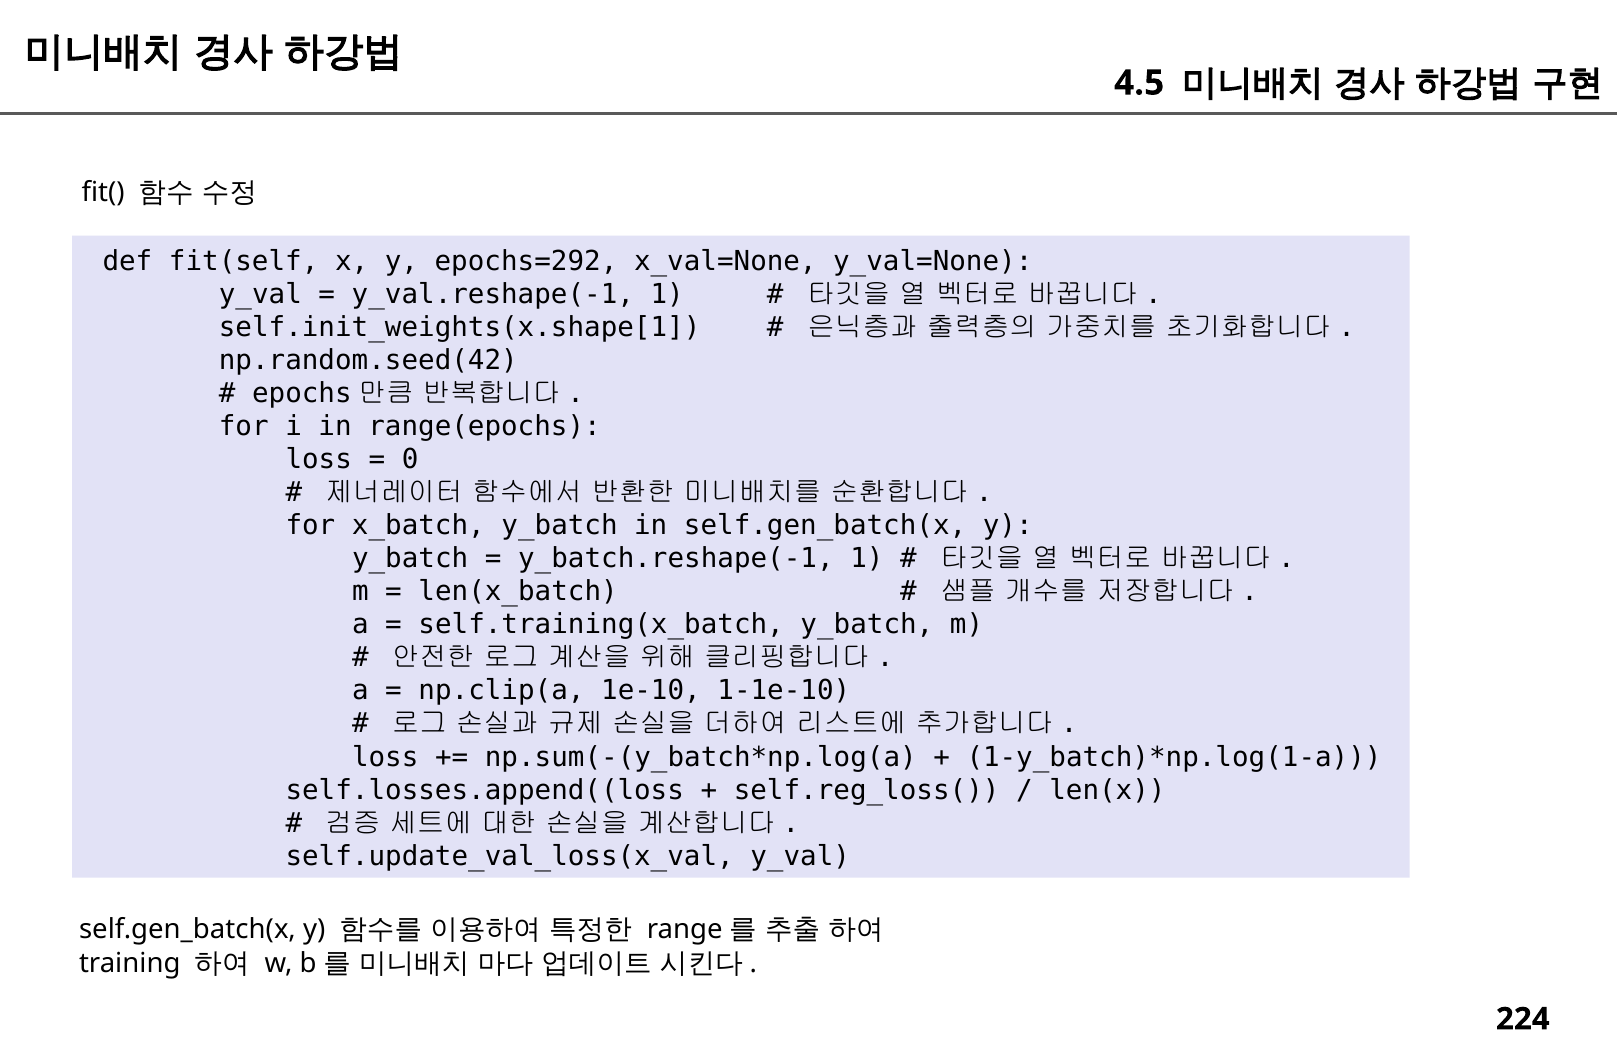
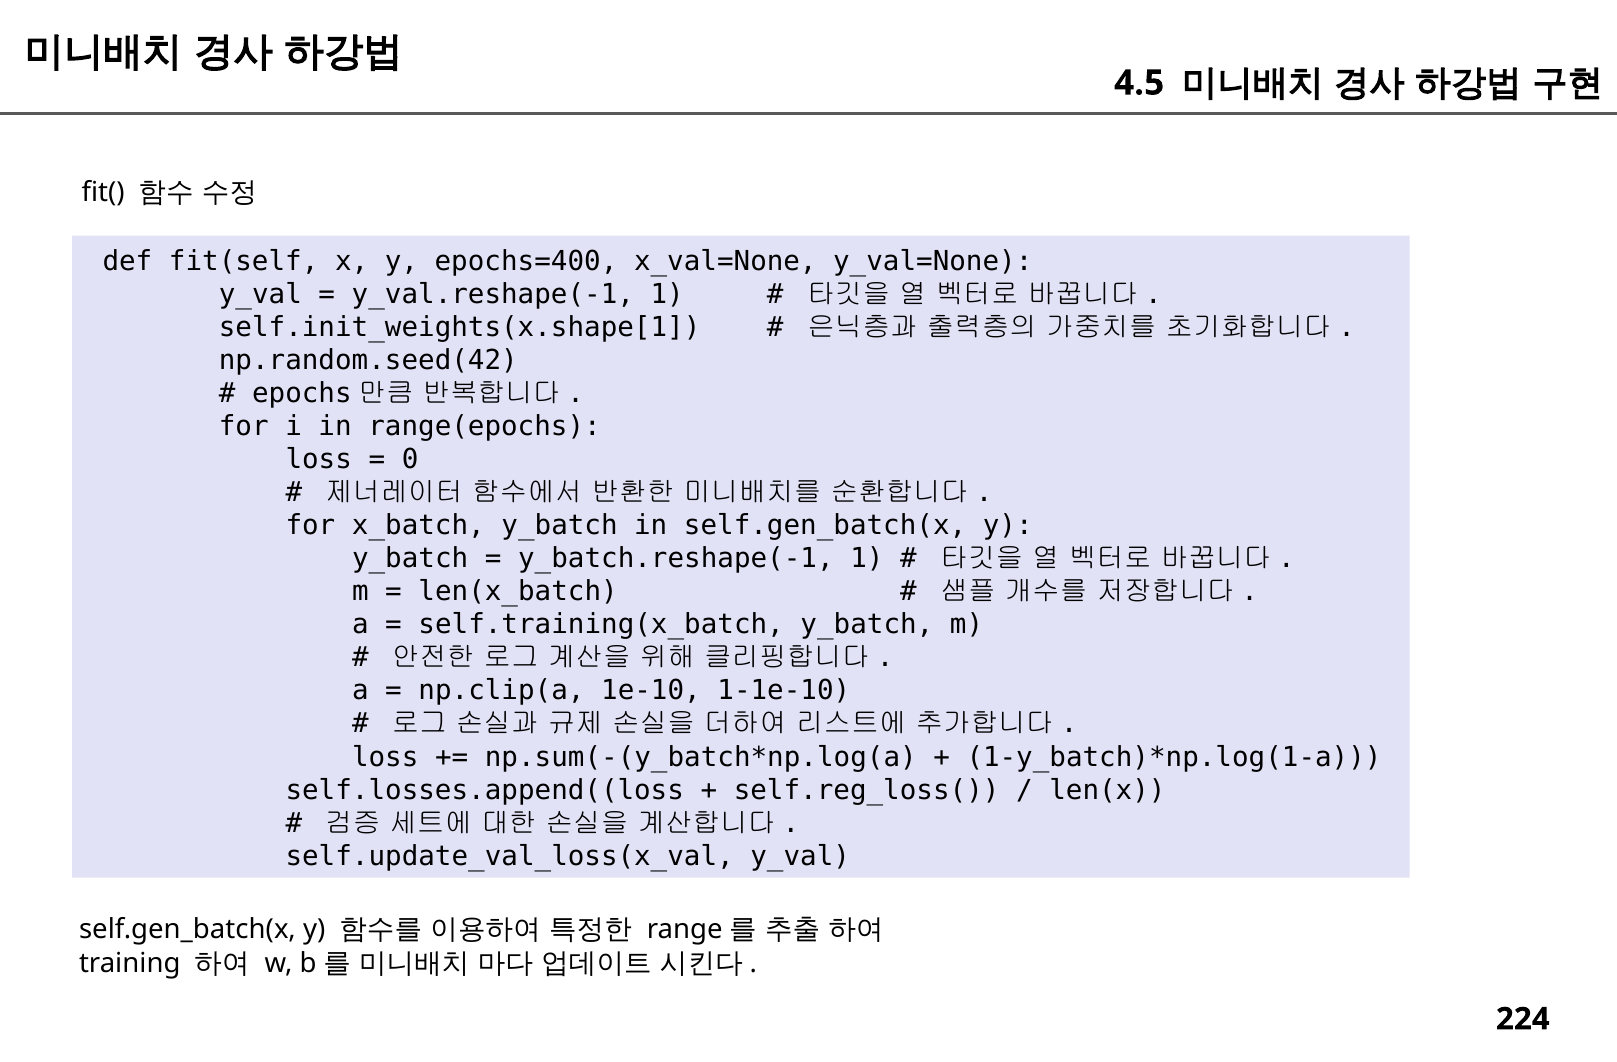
epochs=292: epochs=292 -> epochs=400
